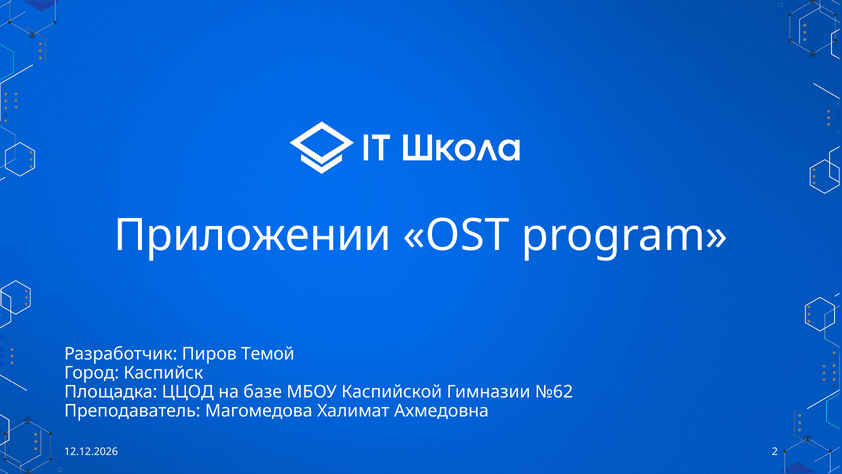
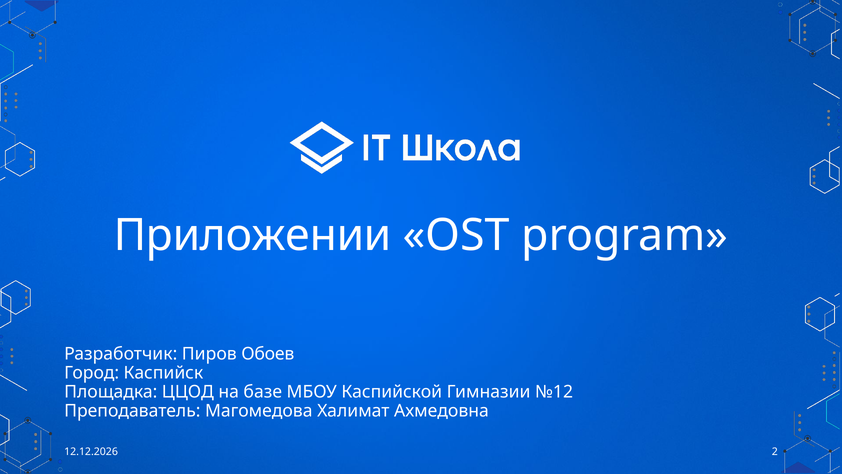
Темой: Темой -> Обоев
№62: №62 -> №12
